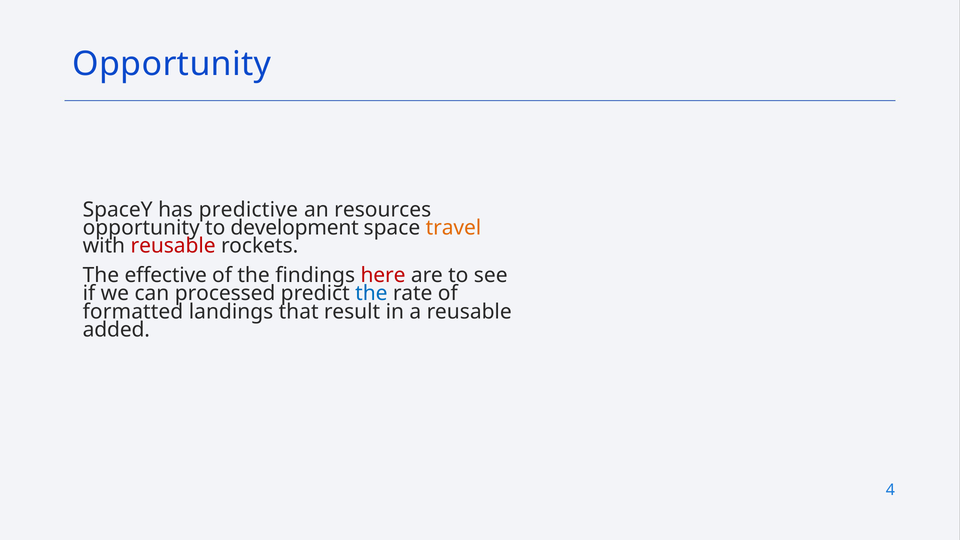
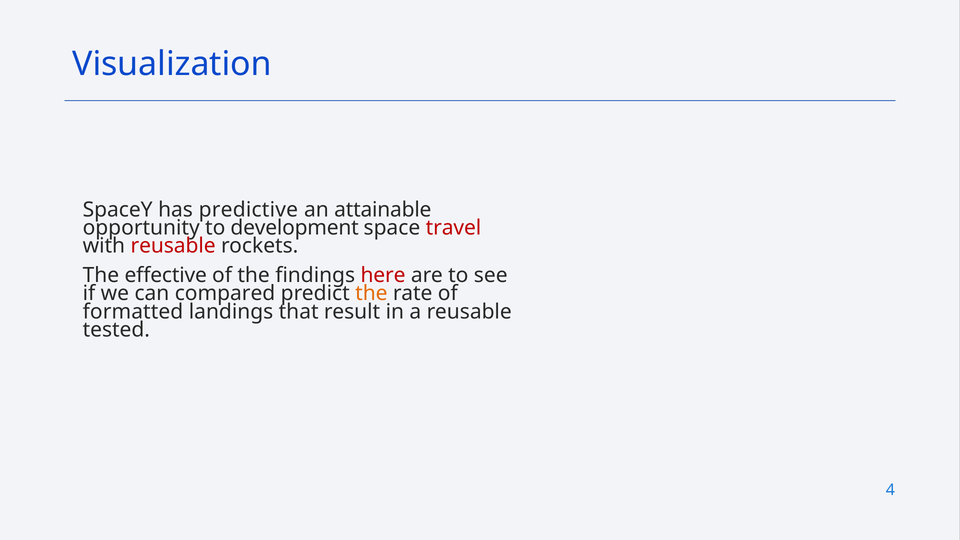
Opportunity at (172, 64): Opportunity -> Visualization
resources: resources -> attainable
travel colour: orange -> red
processed: processed -> compared
the at (371, 293) colour: blue -> orange
added: added -> tested
